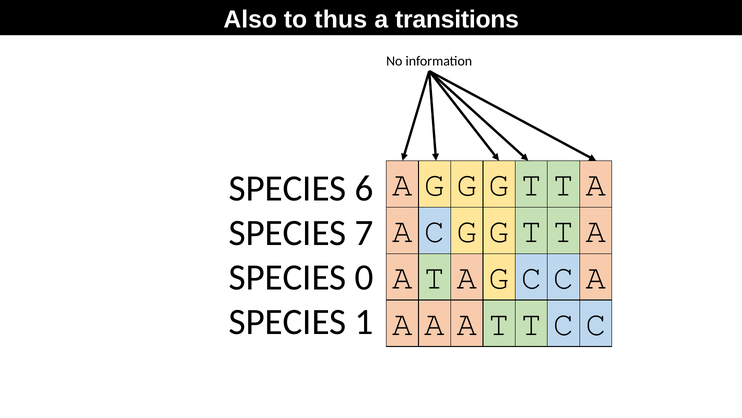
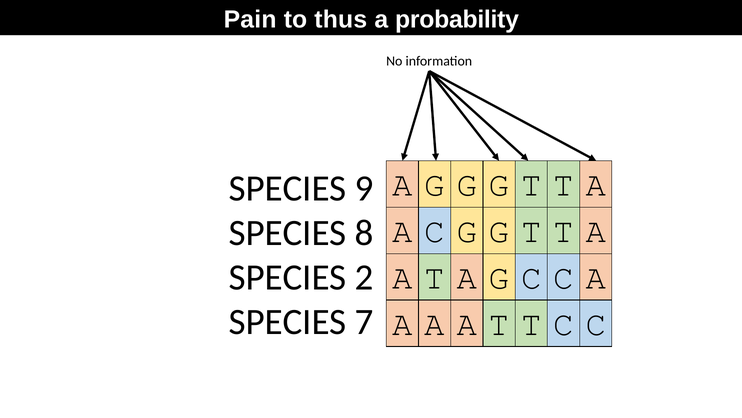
Also: Also -> Pain
transitions: transitions -> probability
6: 6 -> 9
7: 7 -> 8
0: 0 -> 2
1: 1 -> 7
